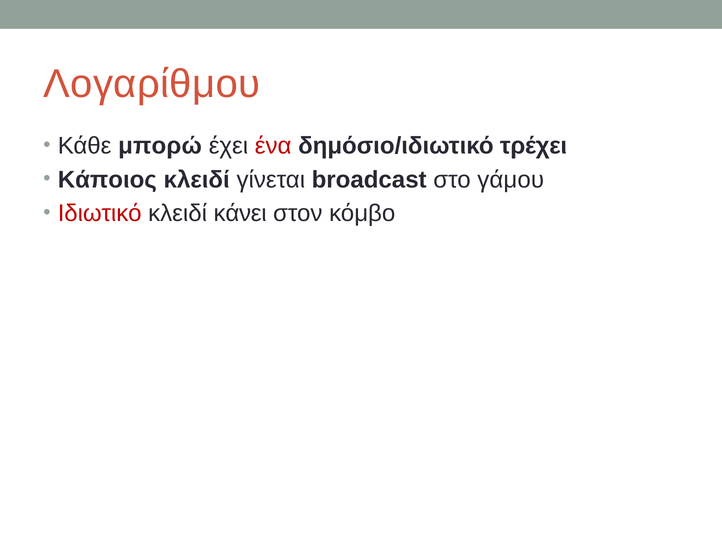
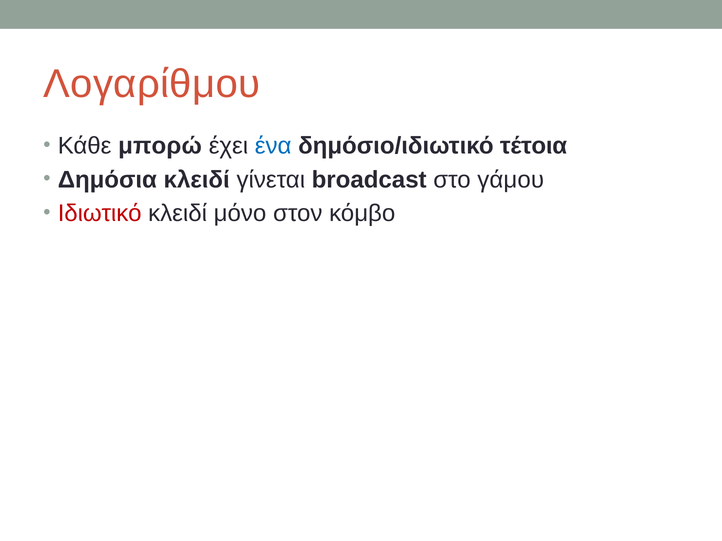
ένα colour: red -> blue
τρέχει: τρέχει -> τέτοια
Κάποιος: Κάποιος -> Δημόσια
κάνει: κάνει -> μόνο
